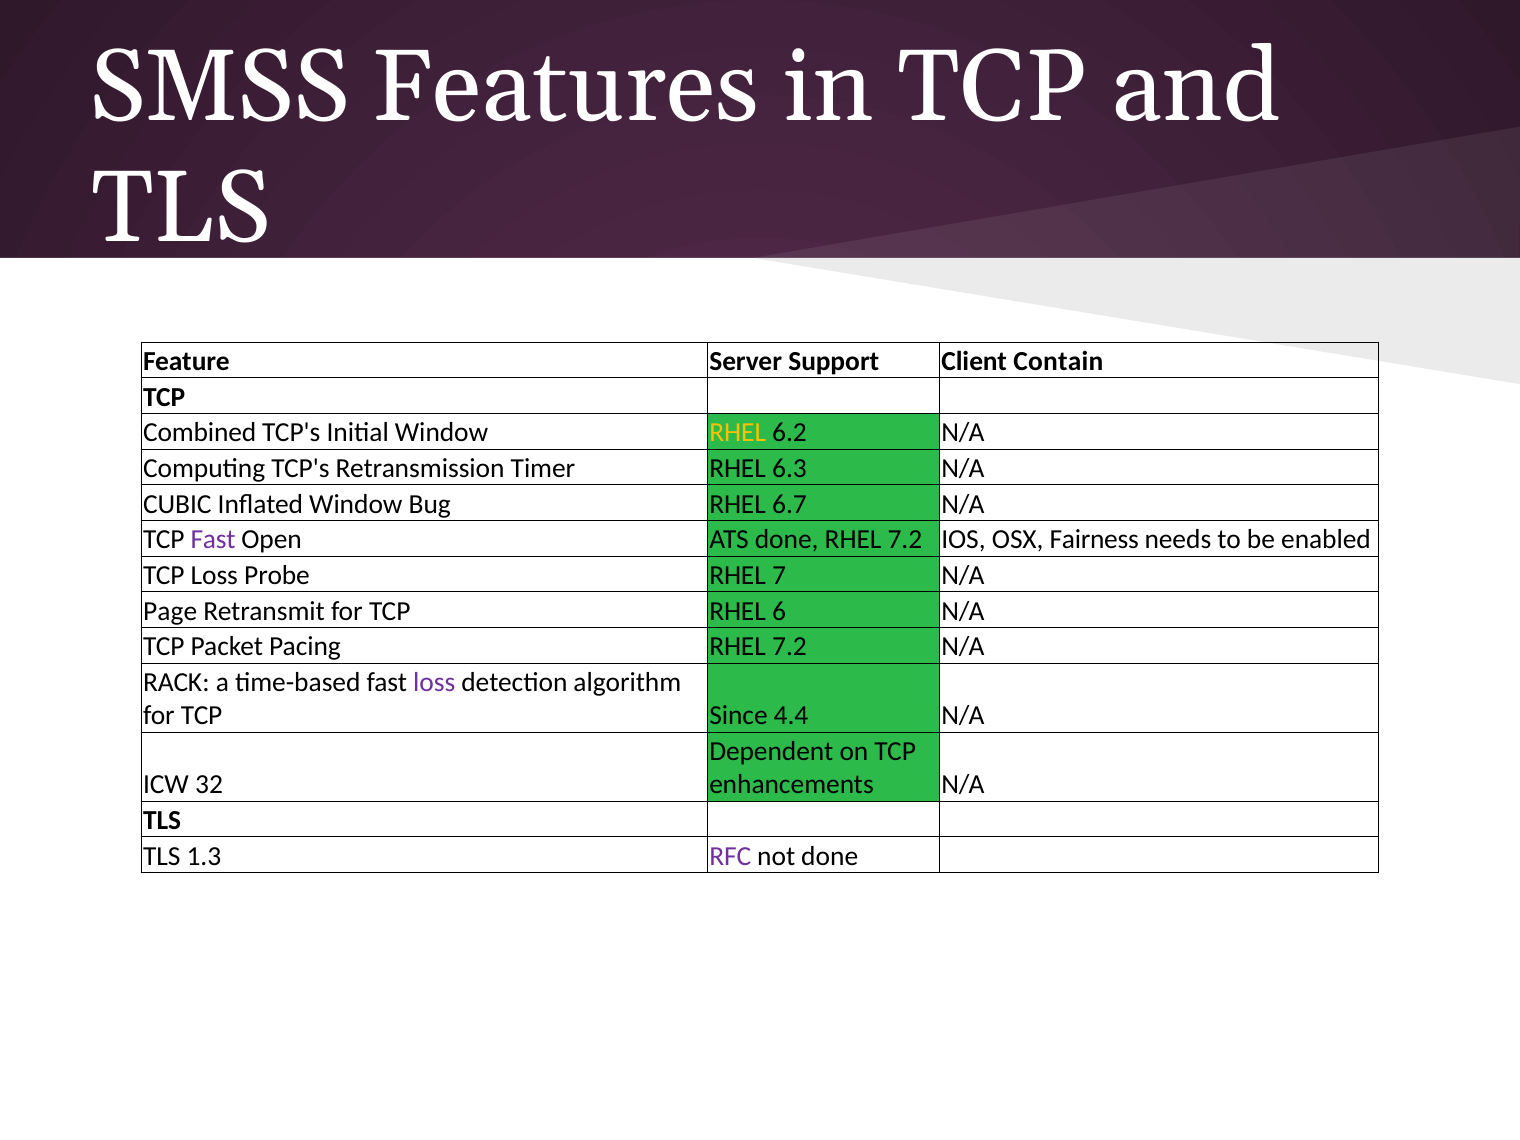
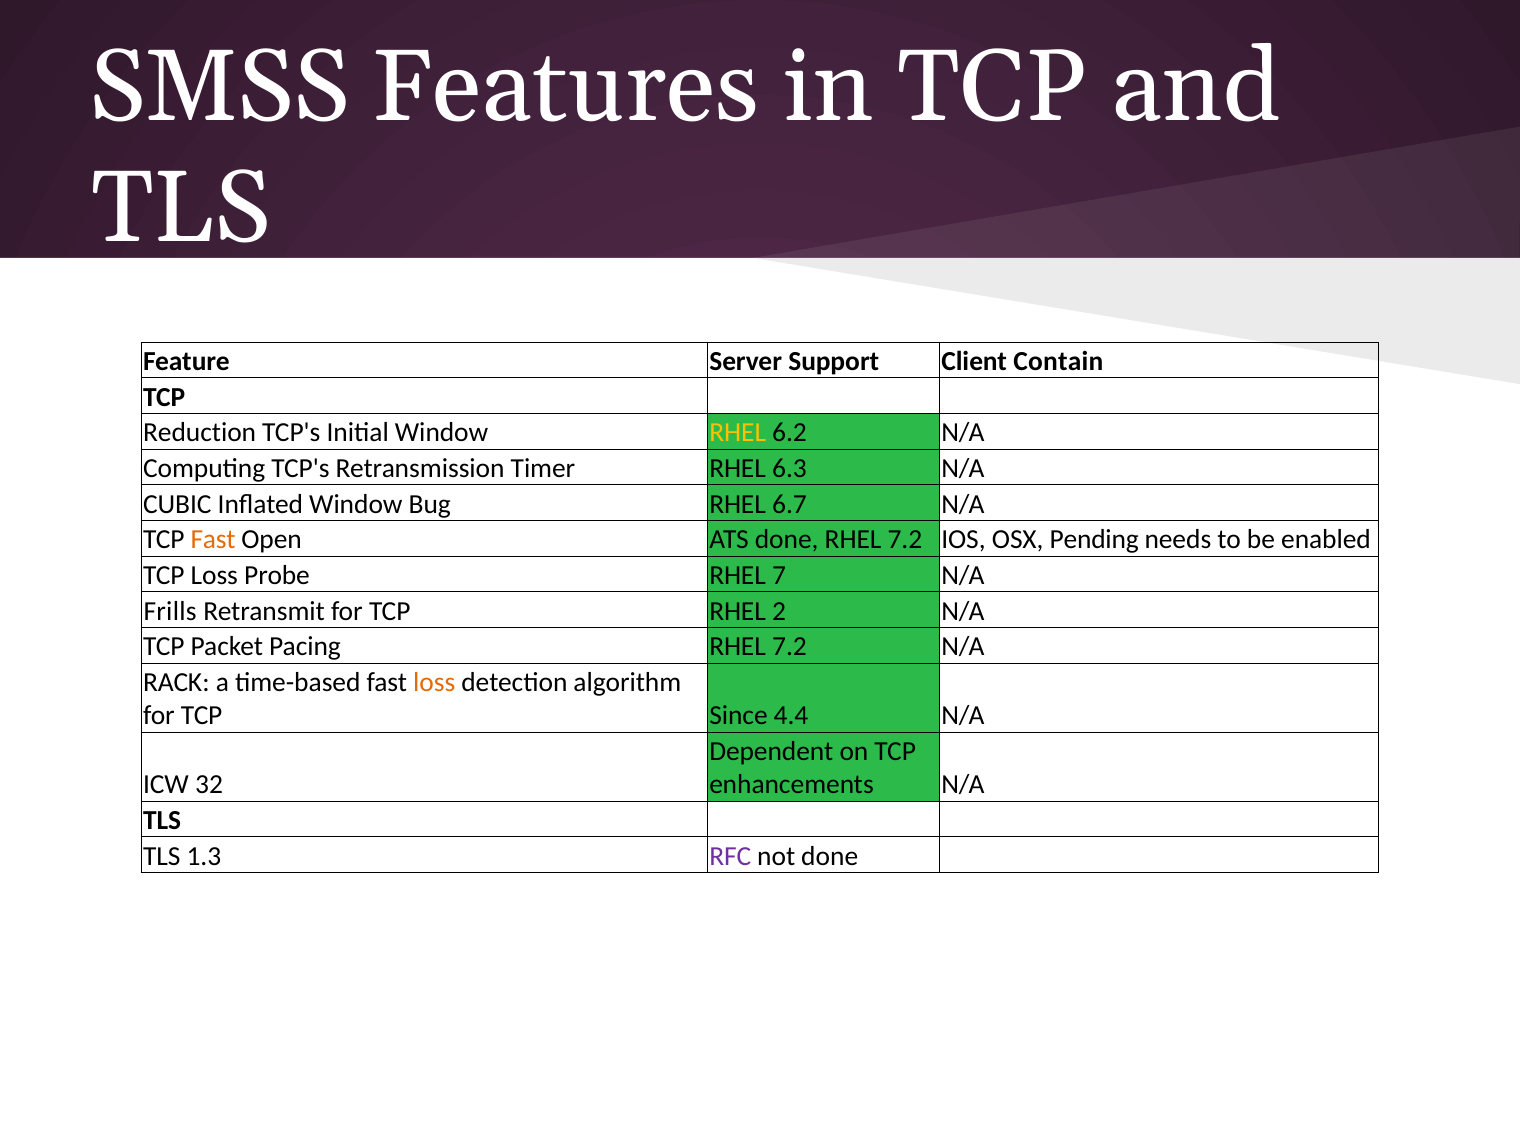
Combined: Combined -> Reduction
Fast at (213, 540) colour: purple -> orange
Fairness: Fairness -> Pending
Page: Page -> Frills
6: 6 -> 2
loss at (434, 682) colour: purple -> orange
